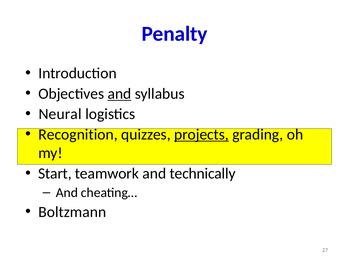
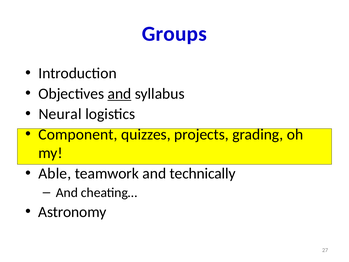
Penalty: Penalty -> Groups
Recognition: Recognition -> Component
projects underline: present -> none
Start: Start -> Able
Boltzmann: Boltzmann -> Astronomy
